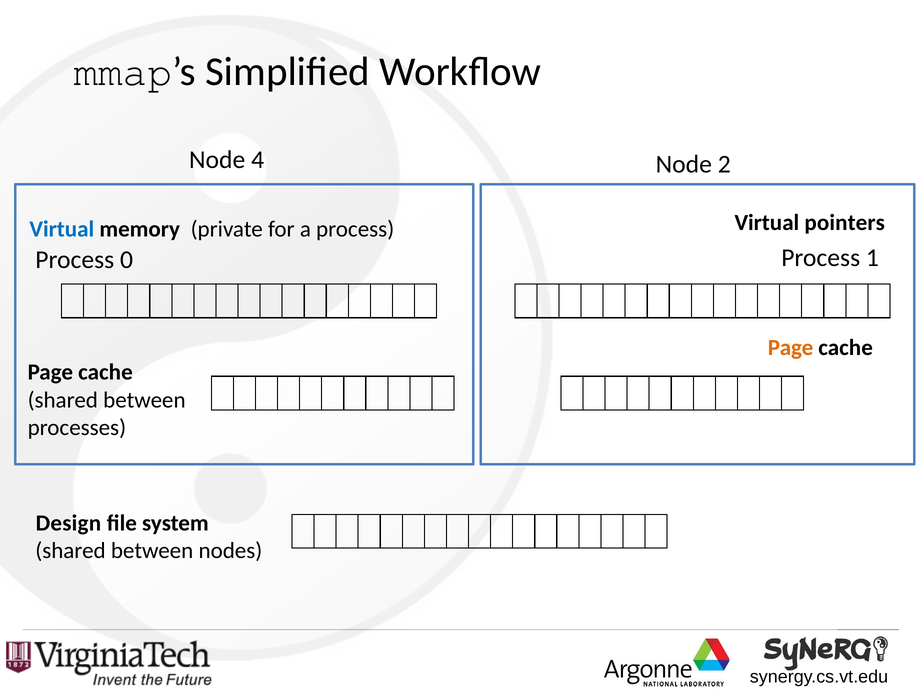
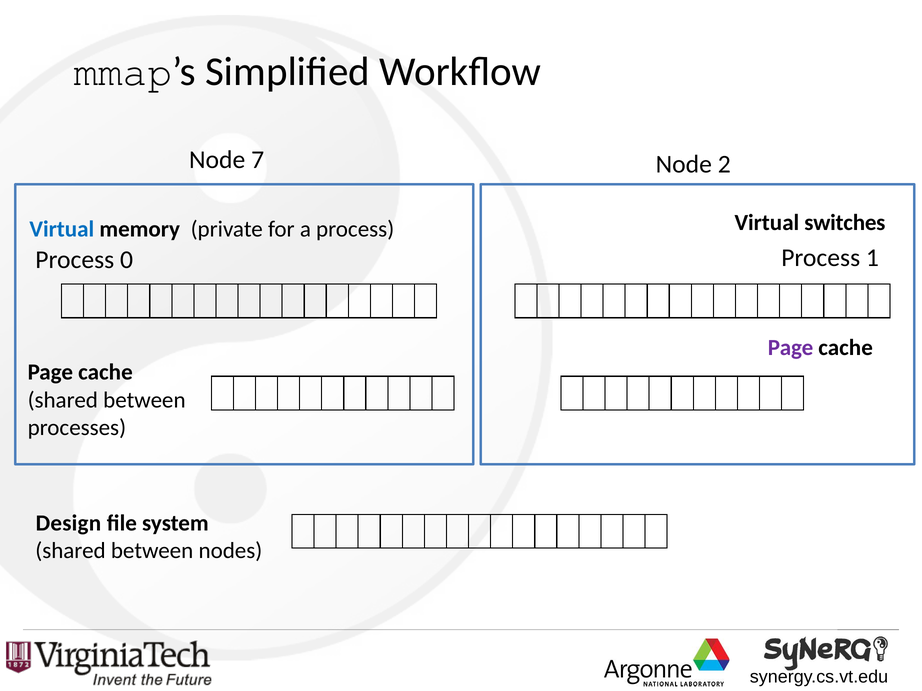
4: 4 -> 7
pointers: pointers -> switches
Page at (791, 348) colour: orange -> purple
